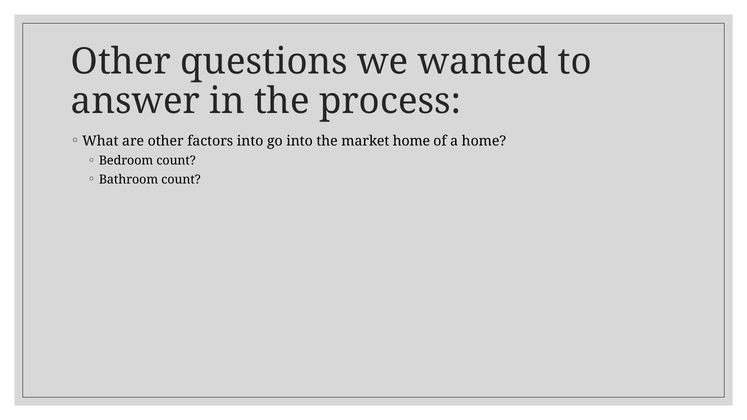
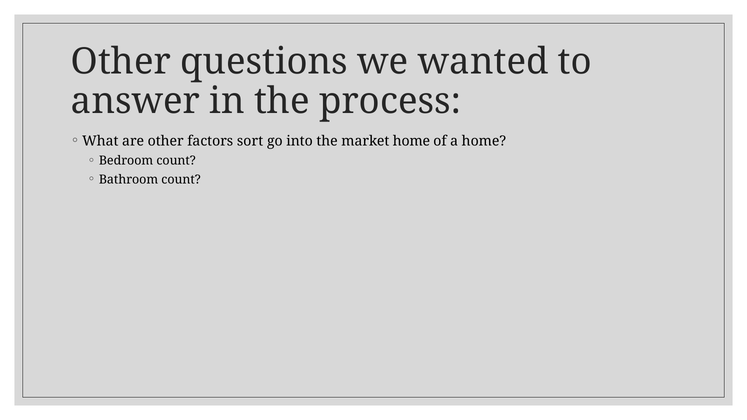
factors into: into -> sort
